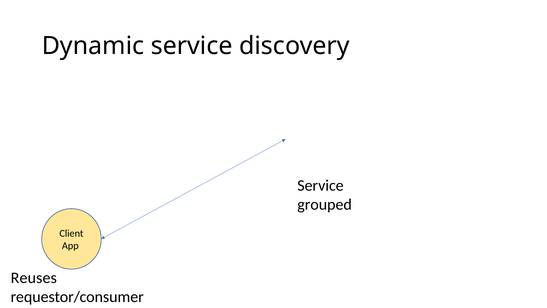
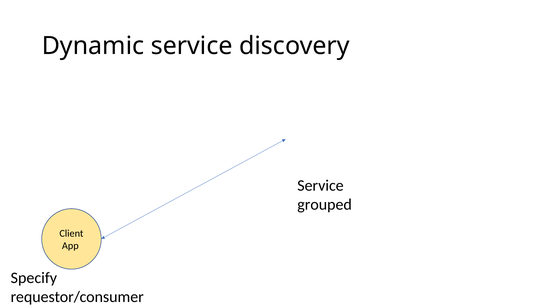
Reuses: Reuses -> Specify
